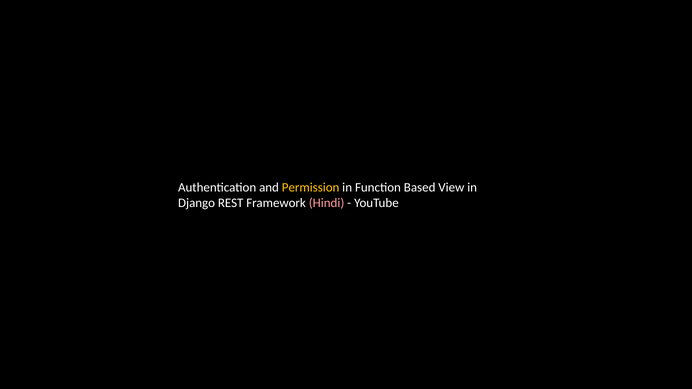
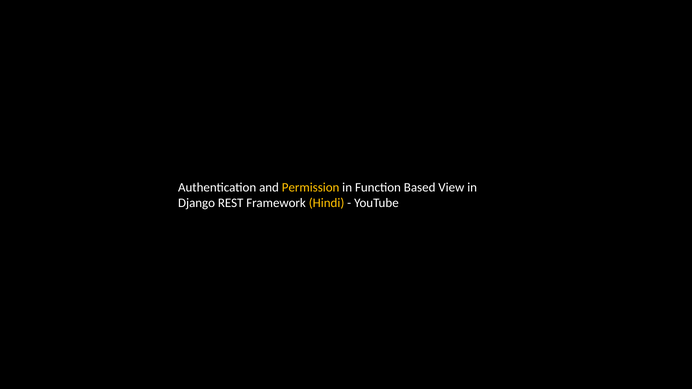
Hindi colour: pink -> yellow
